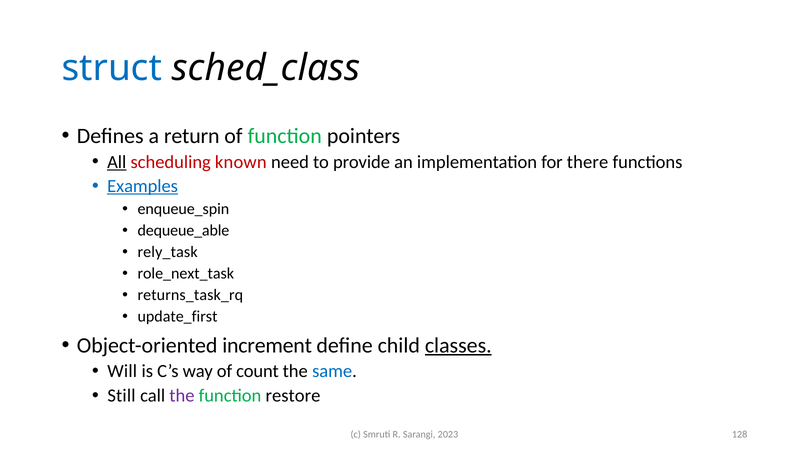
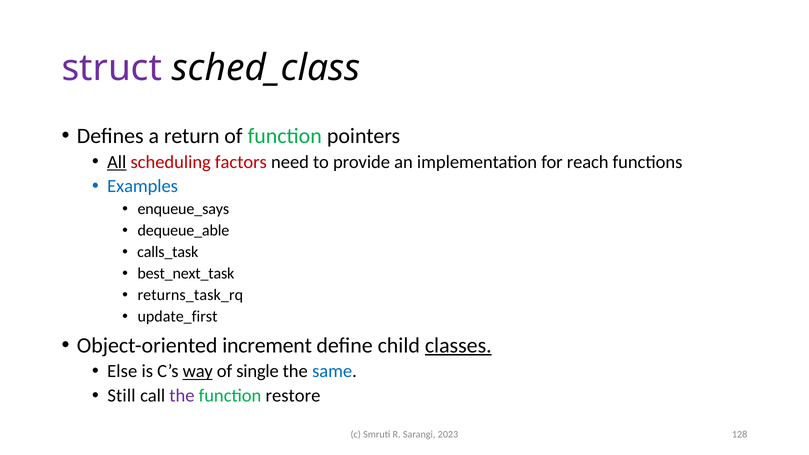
struct colour: blue -> purple
known: known -> factors
there: there -> reach
Examples underline: present -> none
enqueue_spin: enqueue_spin -> enqueue_says
rely_task: rely_task -> calls_task
role_next_task: role_next_task -> best_next_task
Will: Will -> Else
way underline: none -> present
count: count -> single
